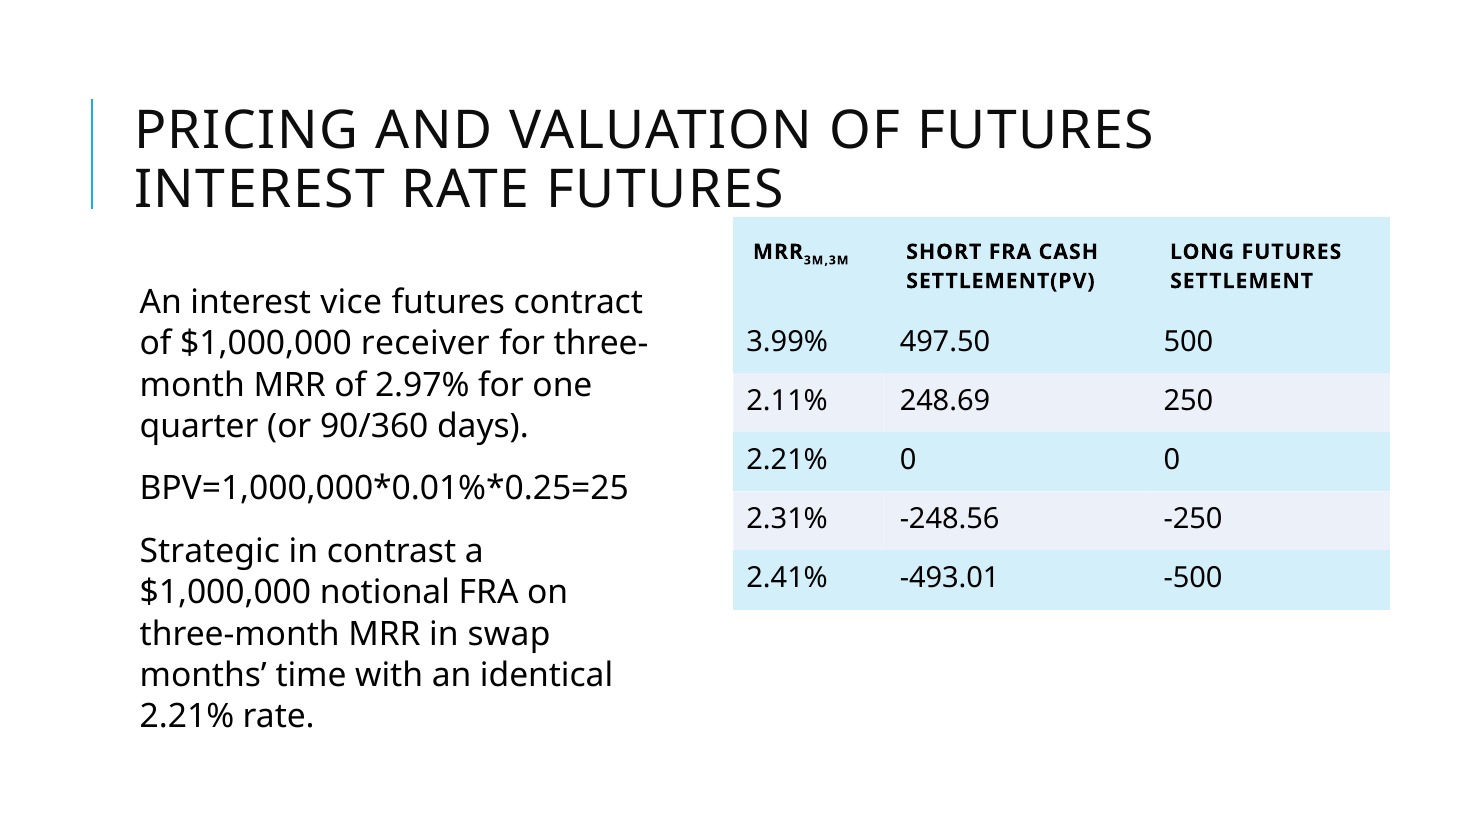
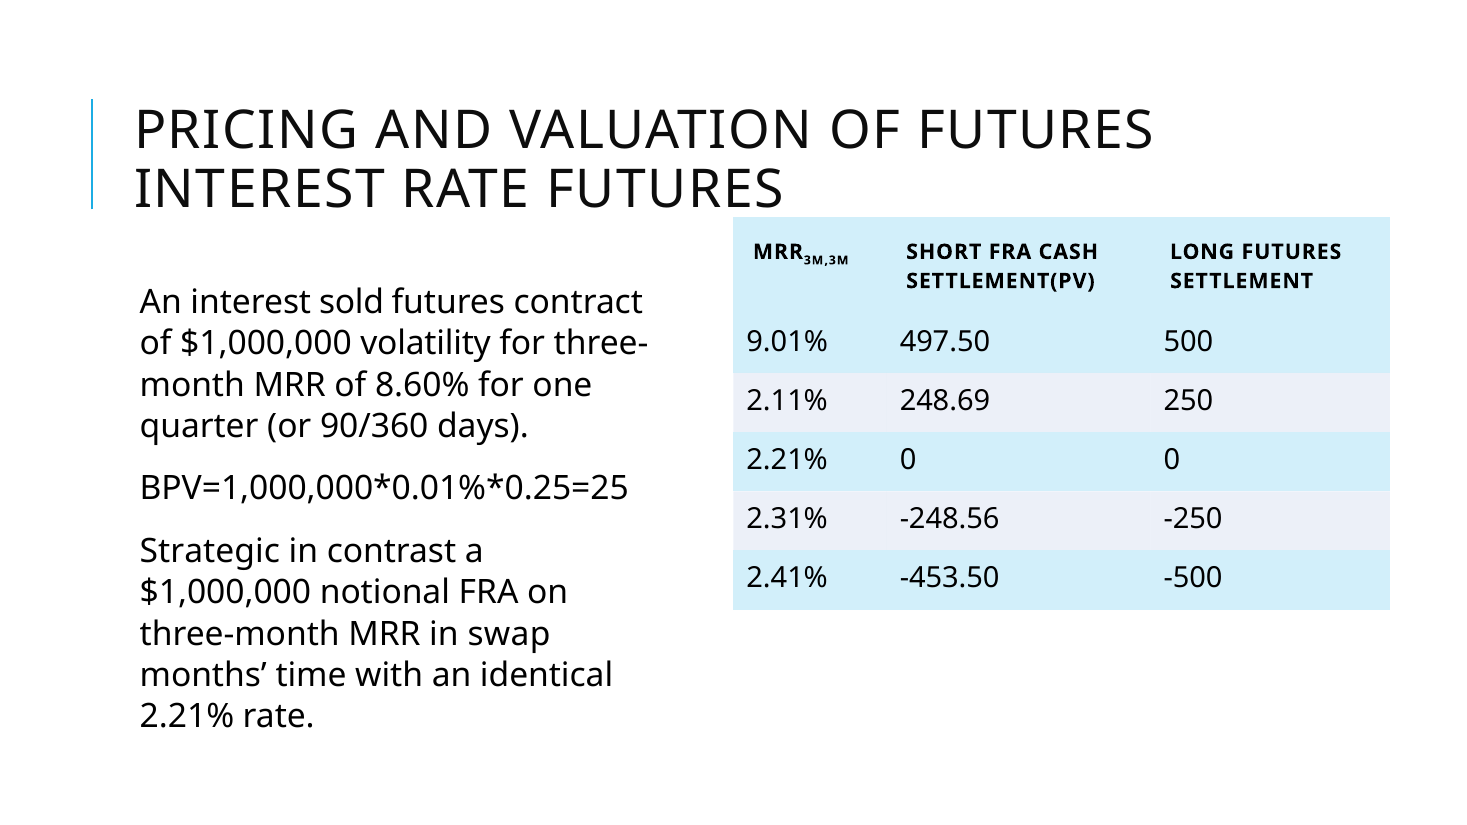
vice: vice -> sold
3.99%: 3.99% -> 9.01%
receiver: receiver -> volatility
2.97%: 2.97% -> 8.60%
-493.01: -493.01 -> -453.50
